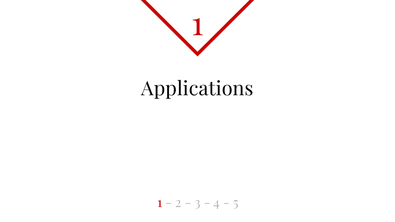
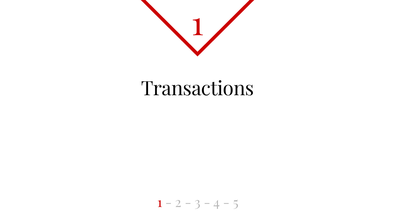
Applications: Applications -> Transactions
